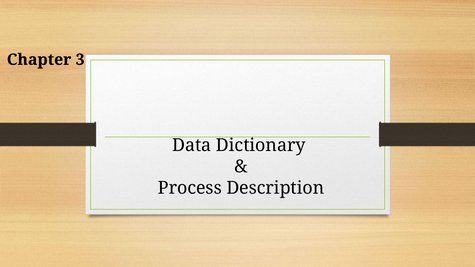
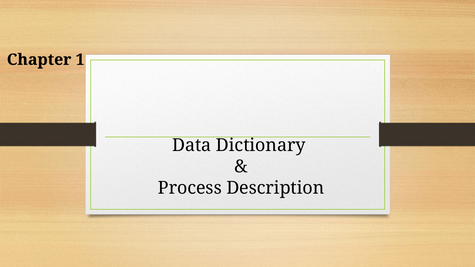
3: 3 -> 1
